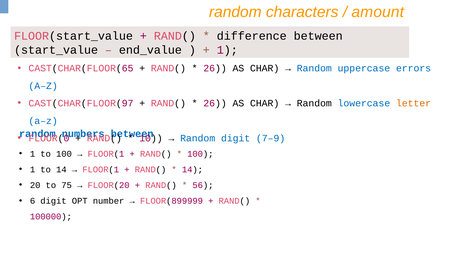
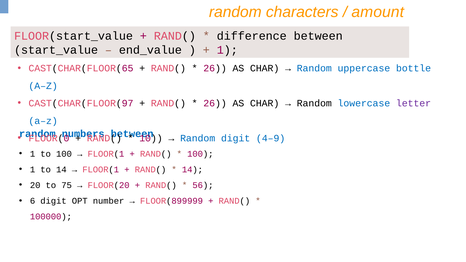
errors: errors -> bottle
letter colour: orange -> purple
7–9: 7–9 -> 4–9
